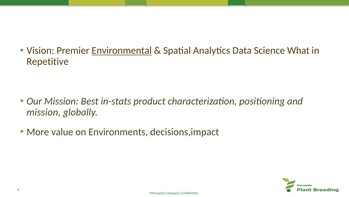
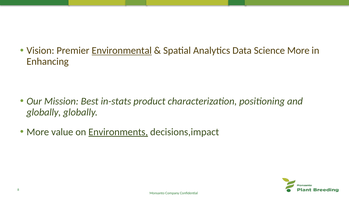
Science What: What -> More
Repetitive: Repetitive -> Enhancing
mission at (44, 112): mission -> globally
Environments underline: none -> present
